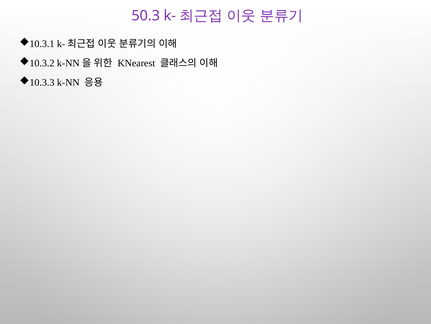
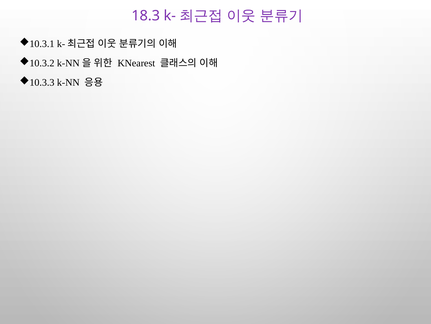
50.3: 50.3 -> 18.3
